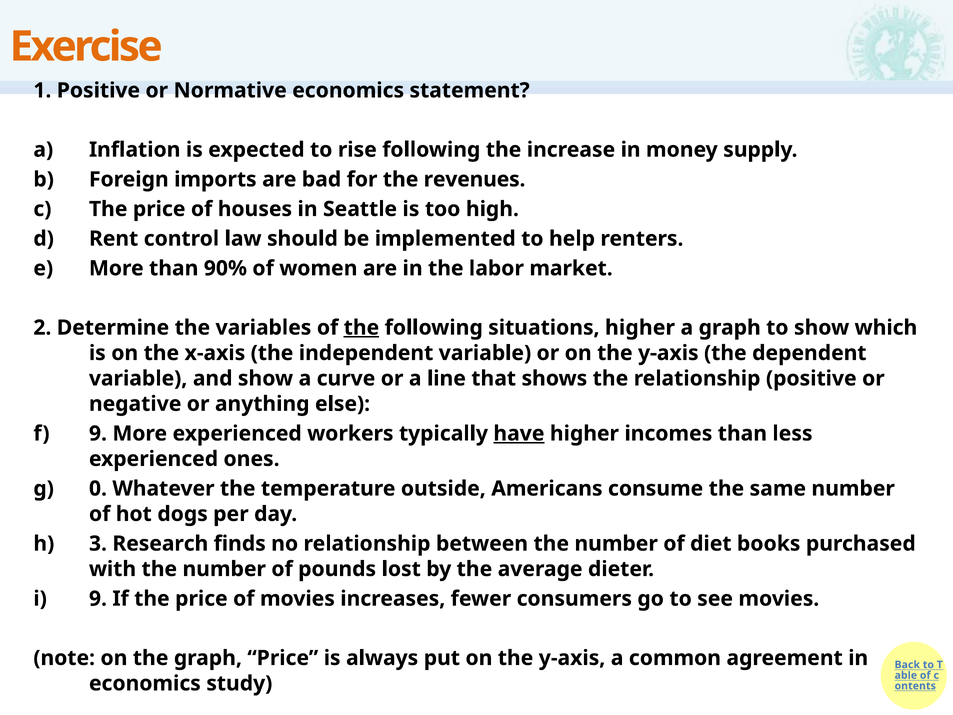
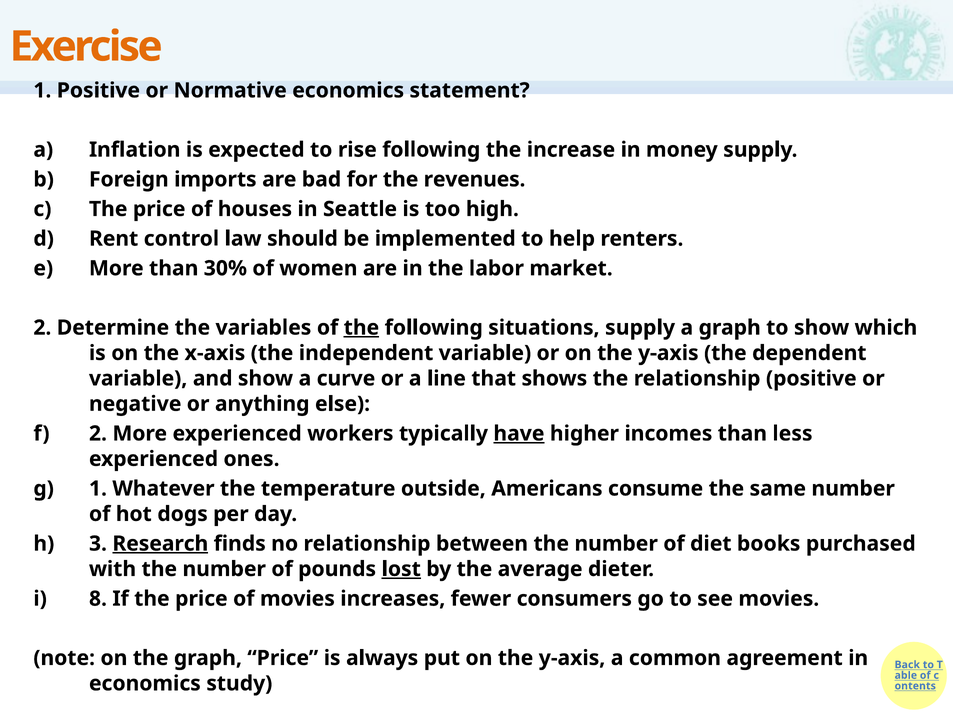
90%: 90% -> 30%
situations higher: higher -> supply
9 at (98, 433): 9 -> 2
0 at (98, 488): 0 -> 1
Research underline: none -> present
lost underline: none -> present
9 at (98, 599): 9 -> 8
